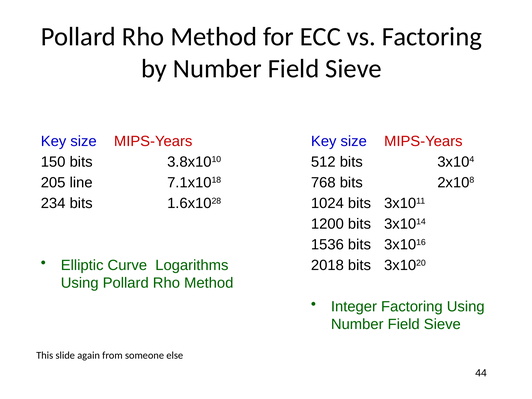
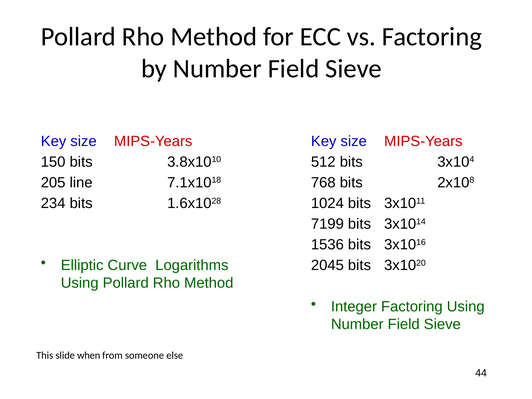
1200: 1200 -> 7199
2018: 2018 -> 2045
again: again -> when
